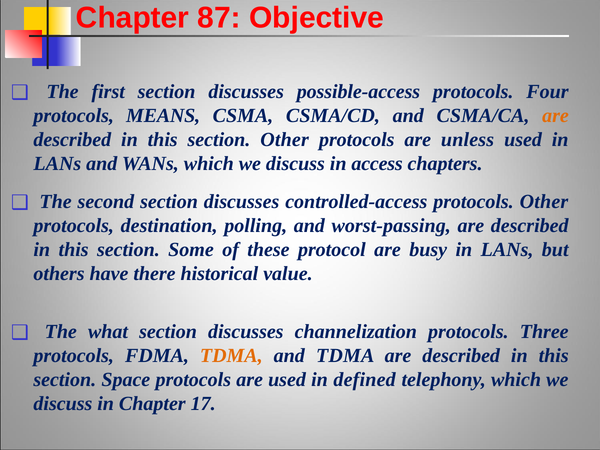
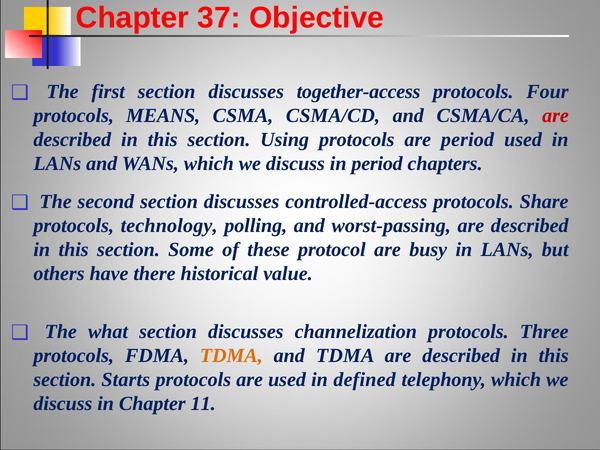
87: 87 -> 37
possible-access: possible-access -> together-access
are at (555, 115) colour: orange -> red
section Other: Other -> Using
are unless: unless -> period
in access: access -> period
protocols Other: Other -> Share
destination: destination -> technology
Space: Space -> Starts
17: 17 -> 11
